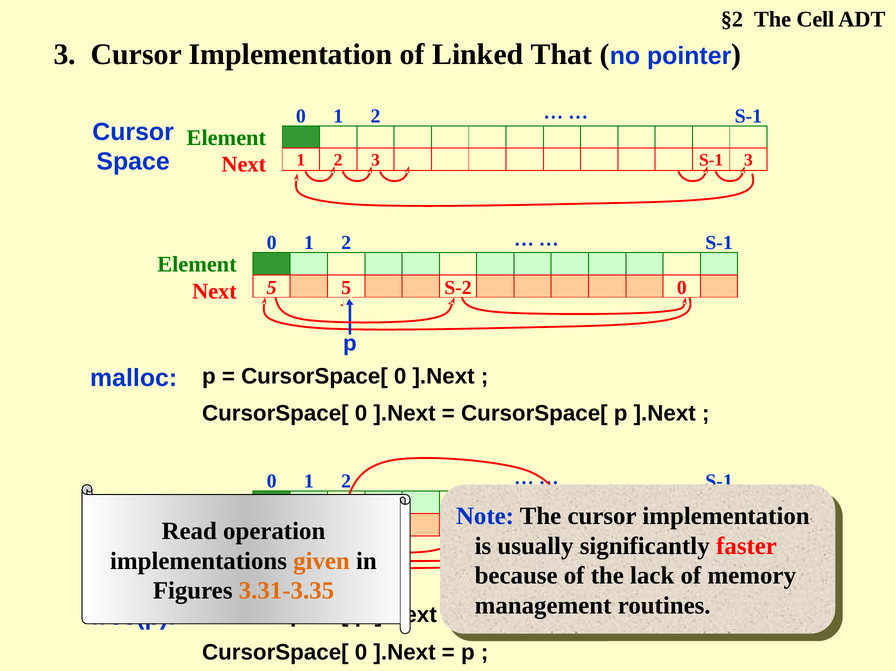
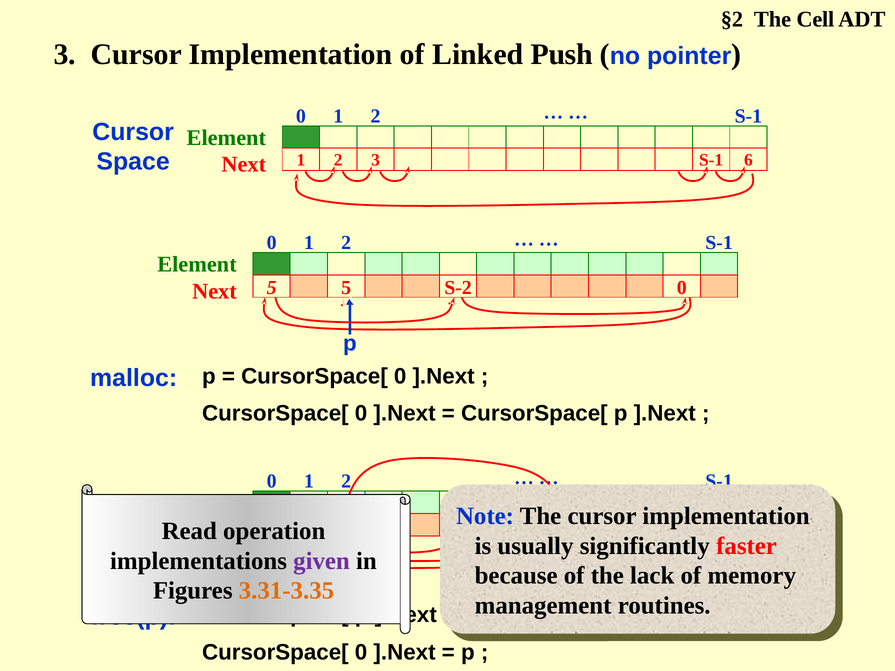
That: That -> Push
S-1 3: 3 -> 6
given colour: orange -> purple
